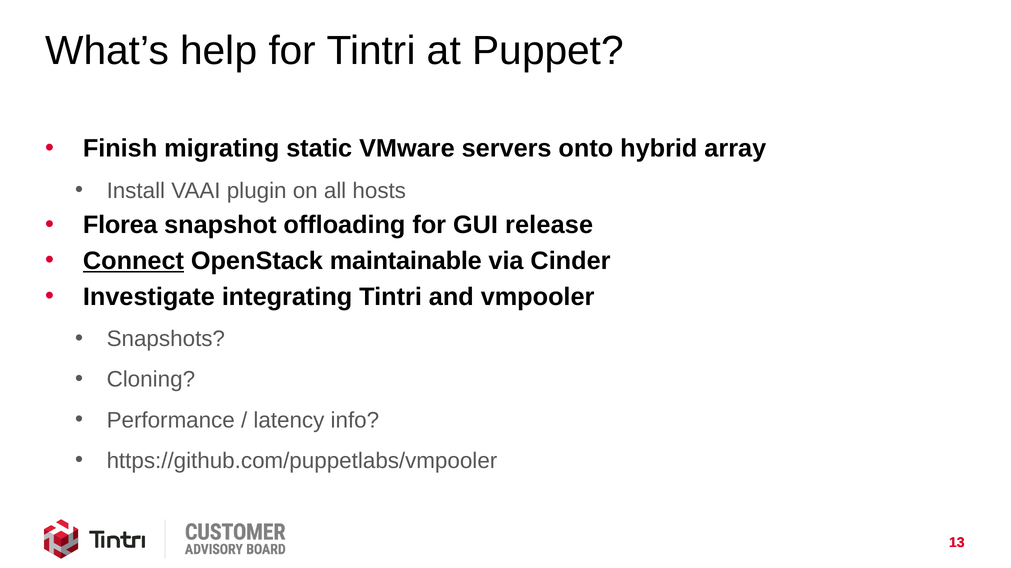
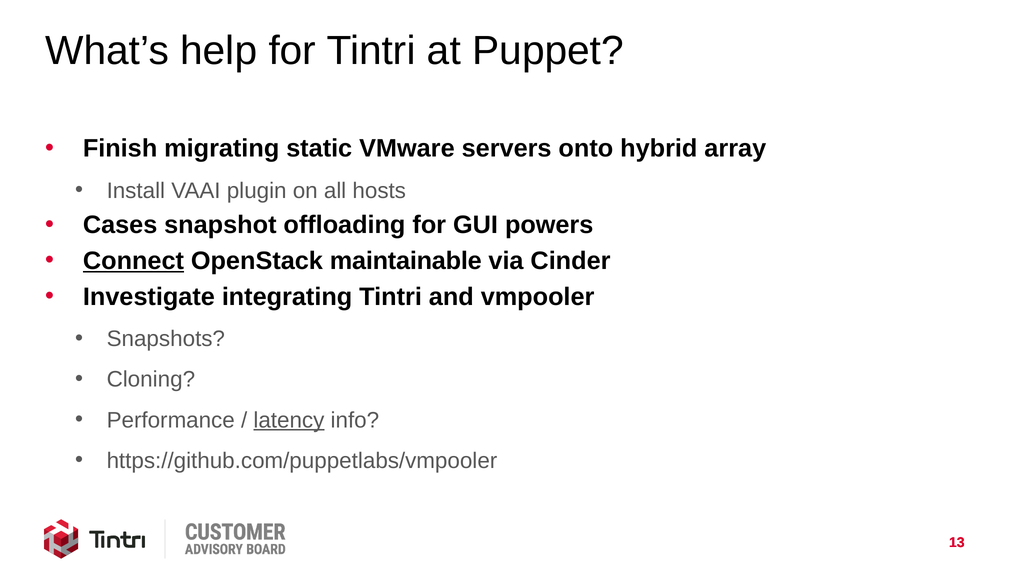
Florea: Florea -> Cases
release: release -> powers
latency underline: none -> present
